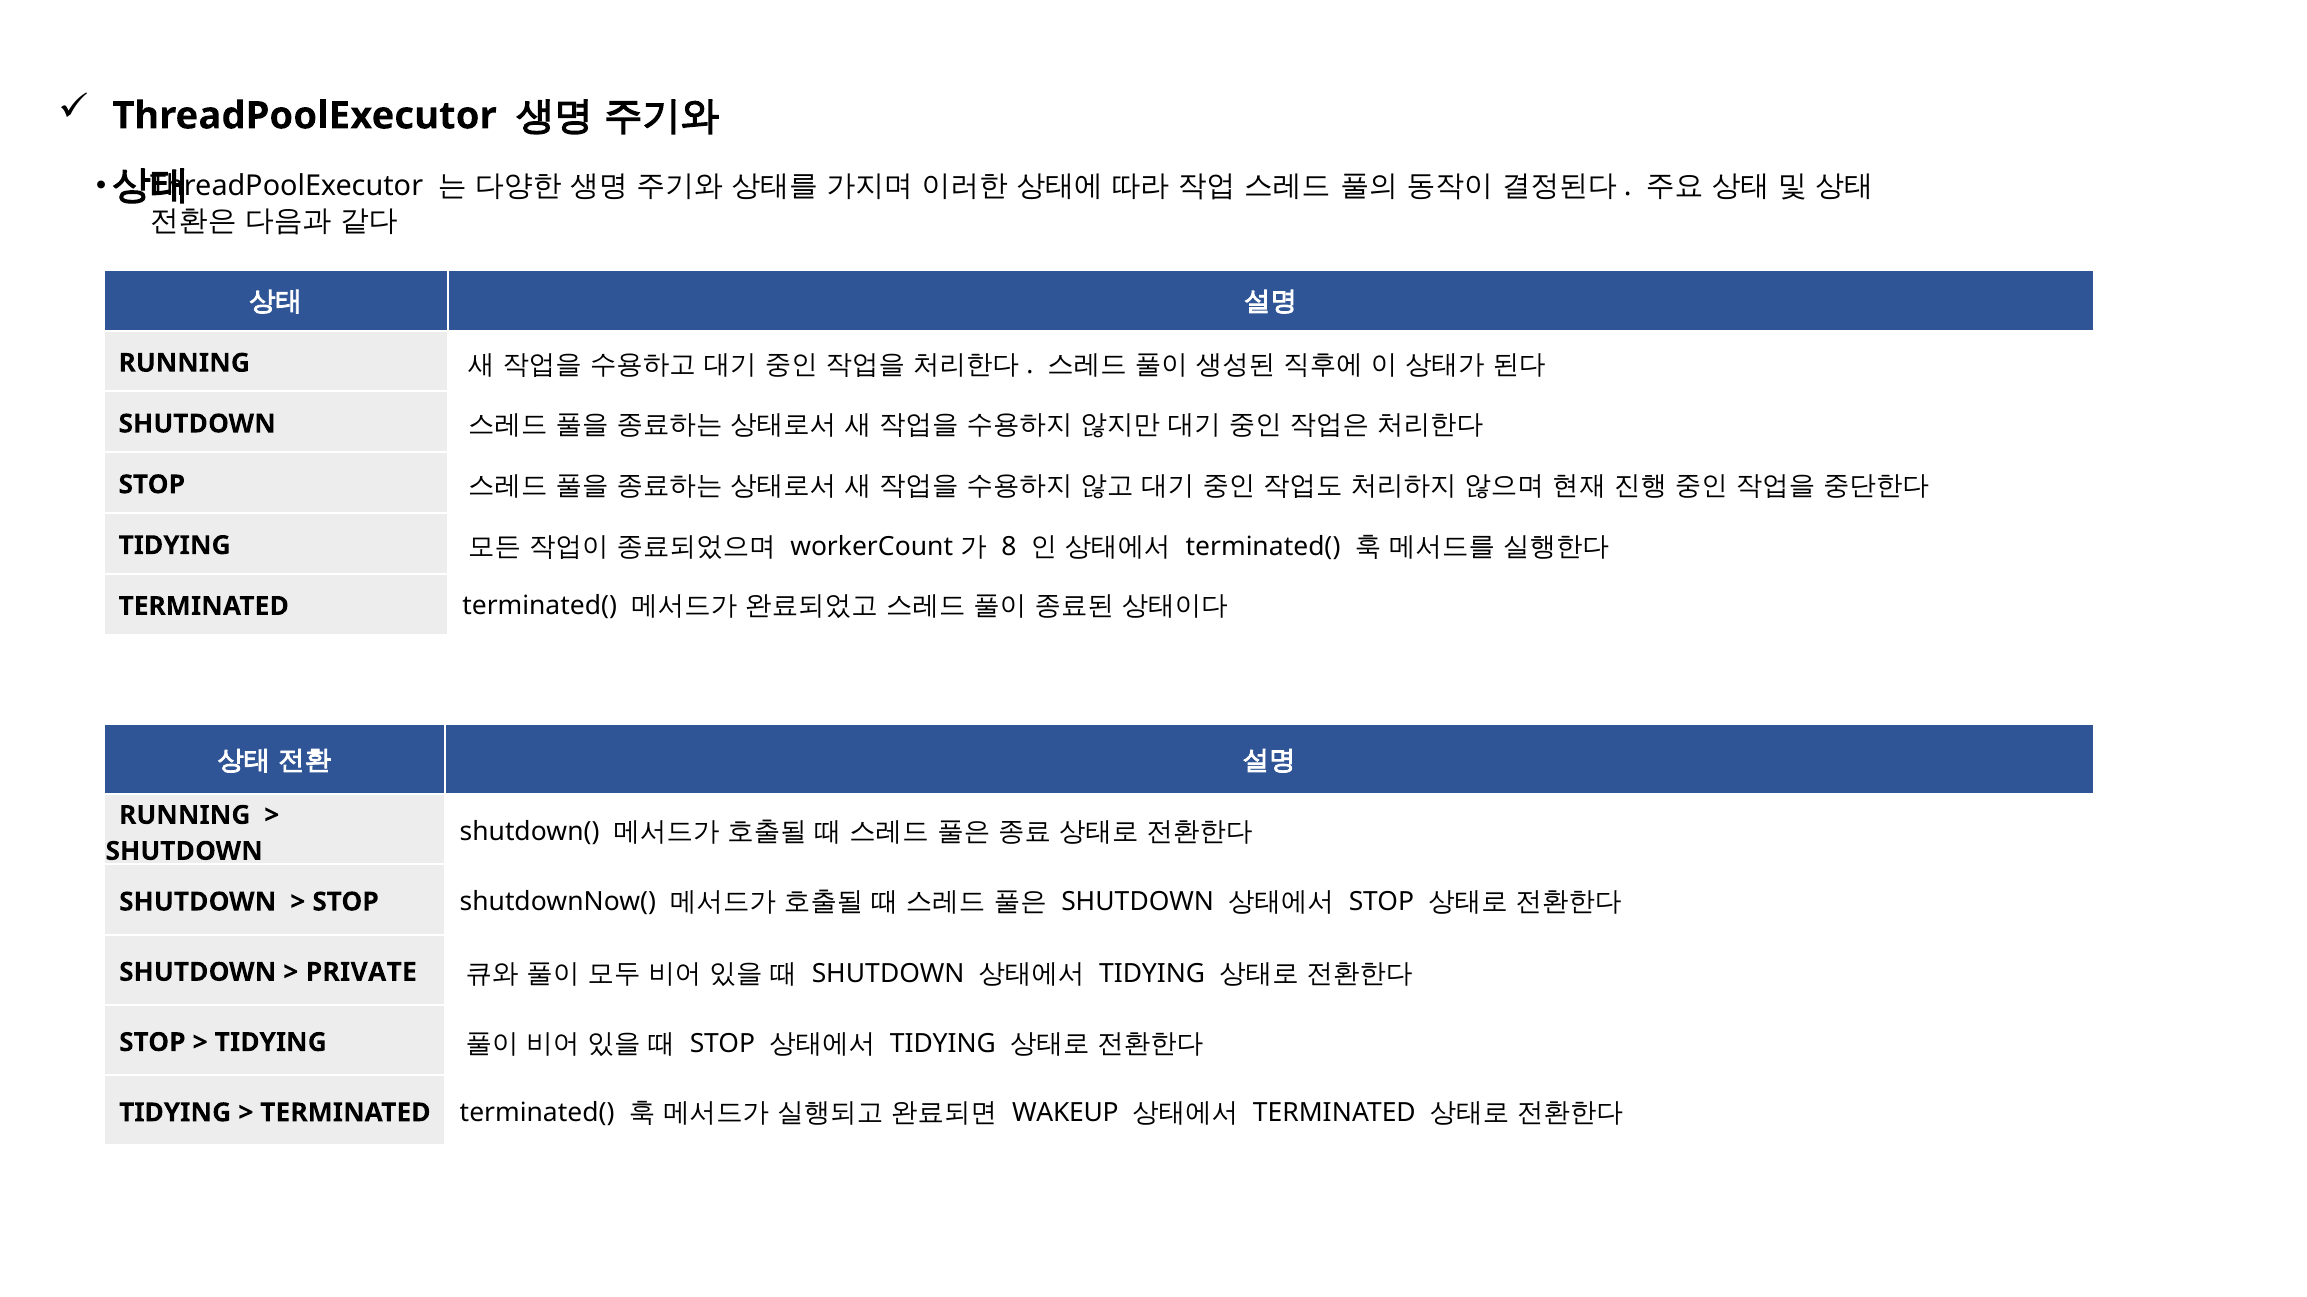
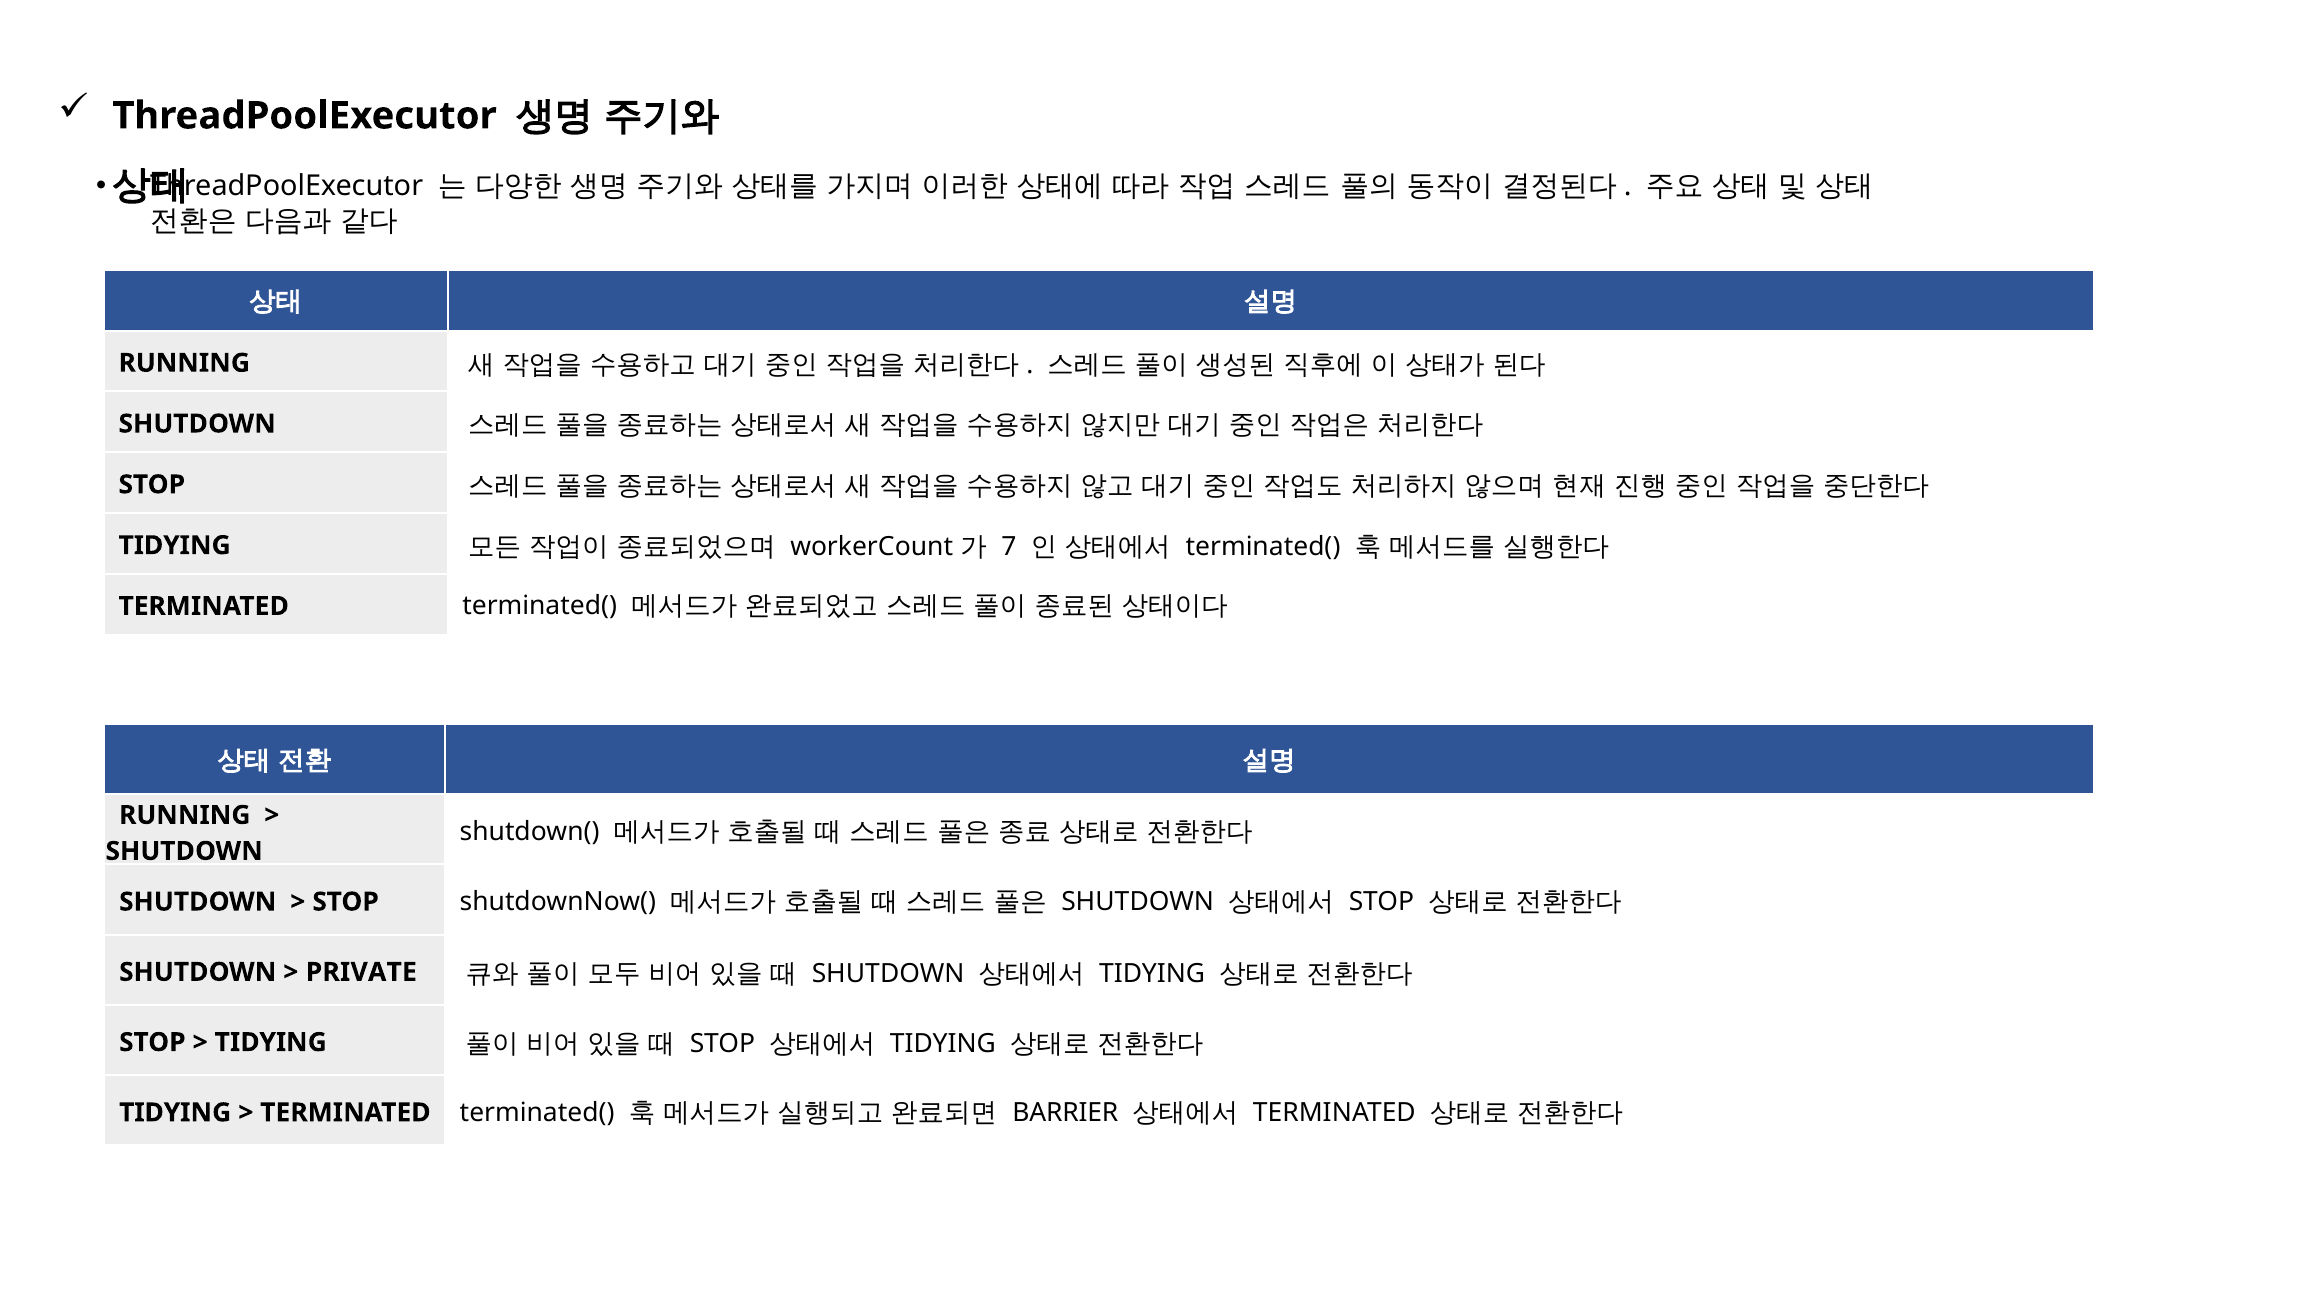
8: 8 -> 7
WAKEUP: WAKEUP -> BARRIER
